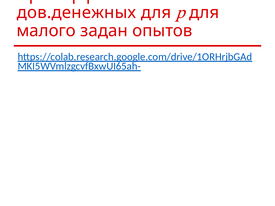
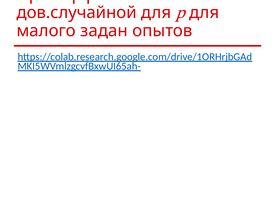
дов.денежных: дов.денежных -> дов.случайной
